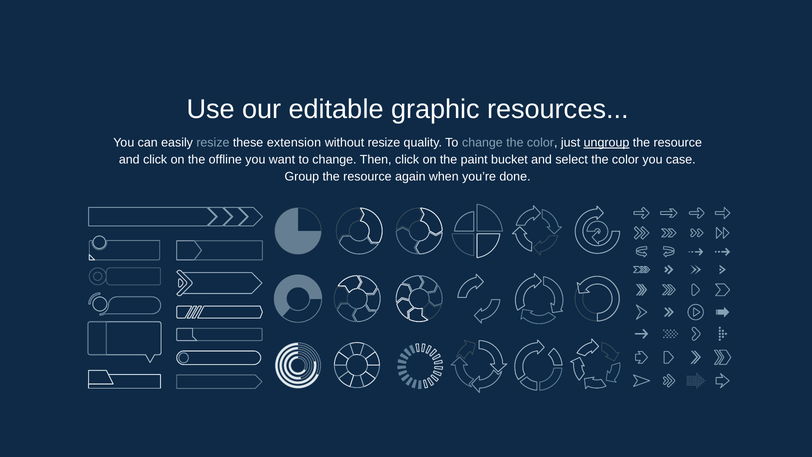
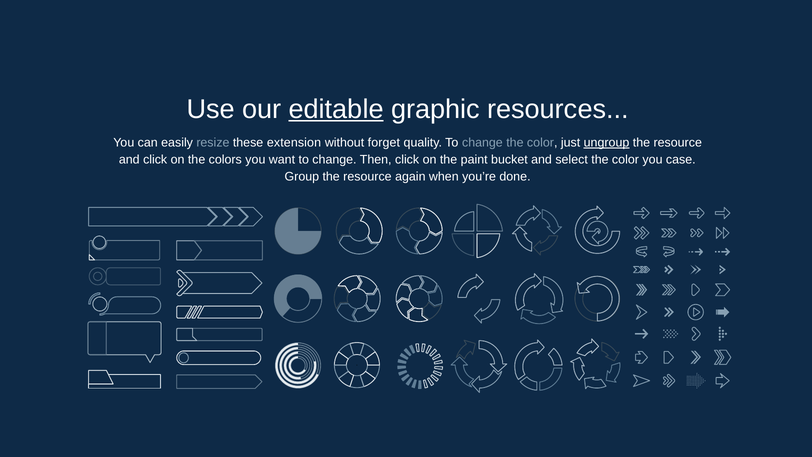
editable underline: none -> present
without resize: resize -> forget
offline: offline -> colors
